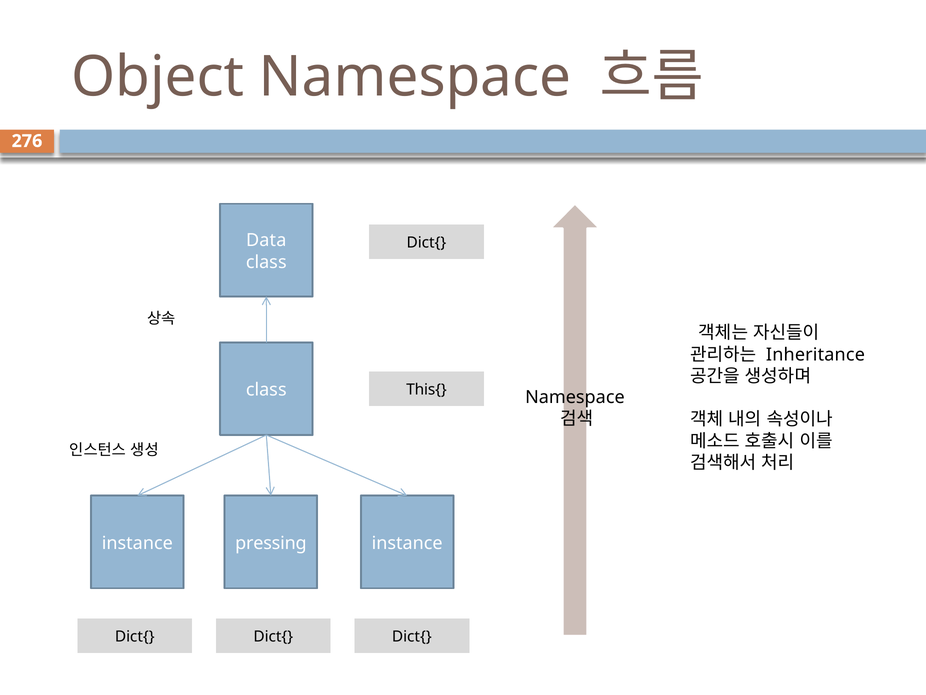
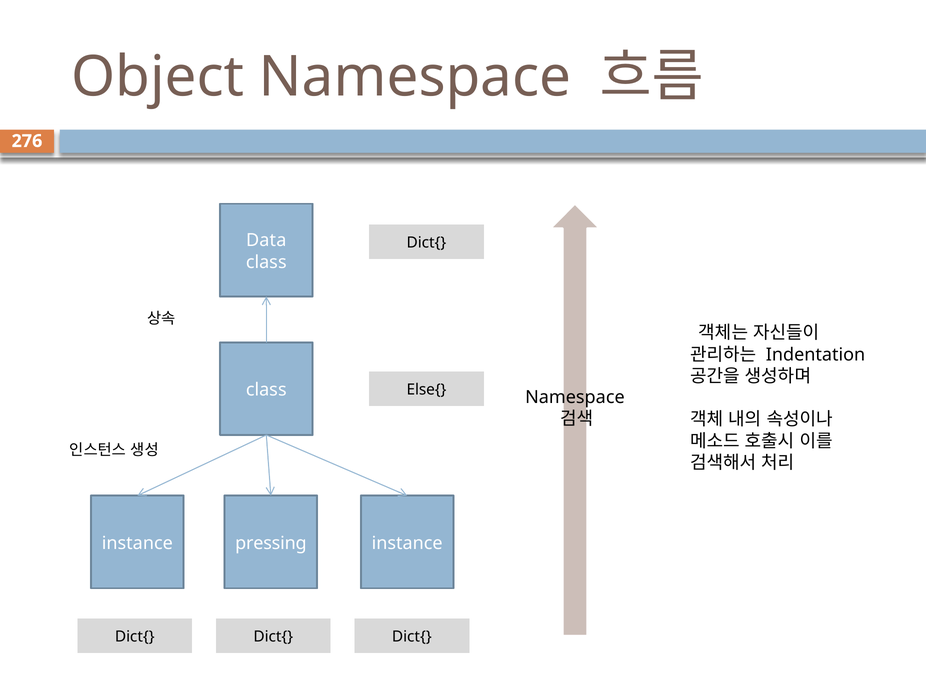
Inheritance: Inheritance -> Indentation
This{: This{ -> Else{
